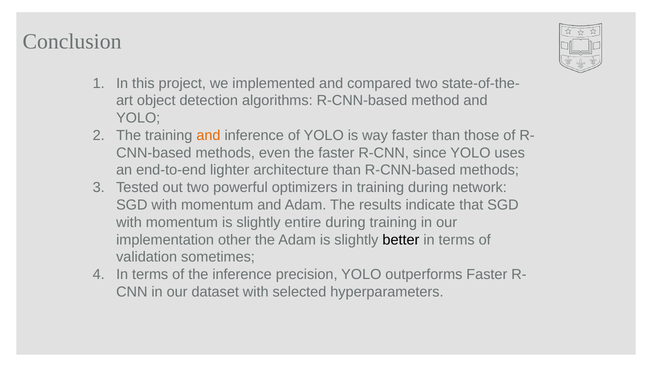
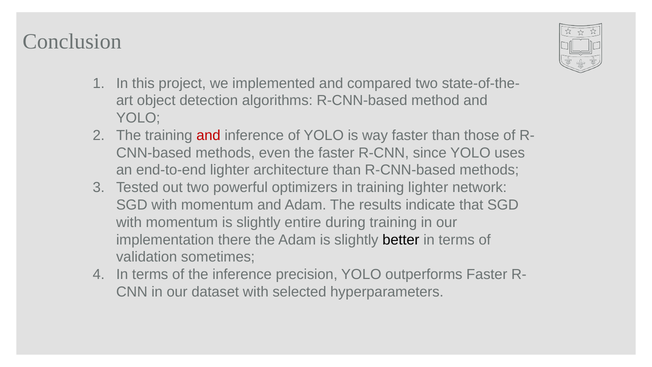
and at (208, 135) colour: orange -> red
training during: during -> lighter
other: other -> there
